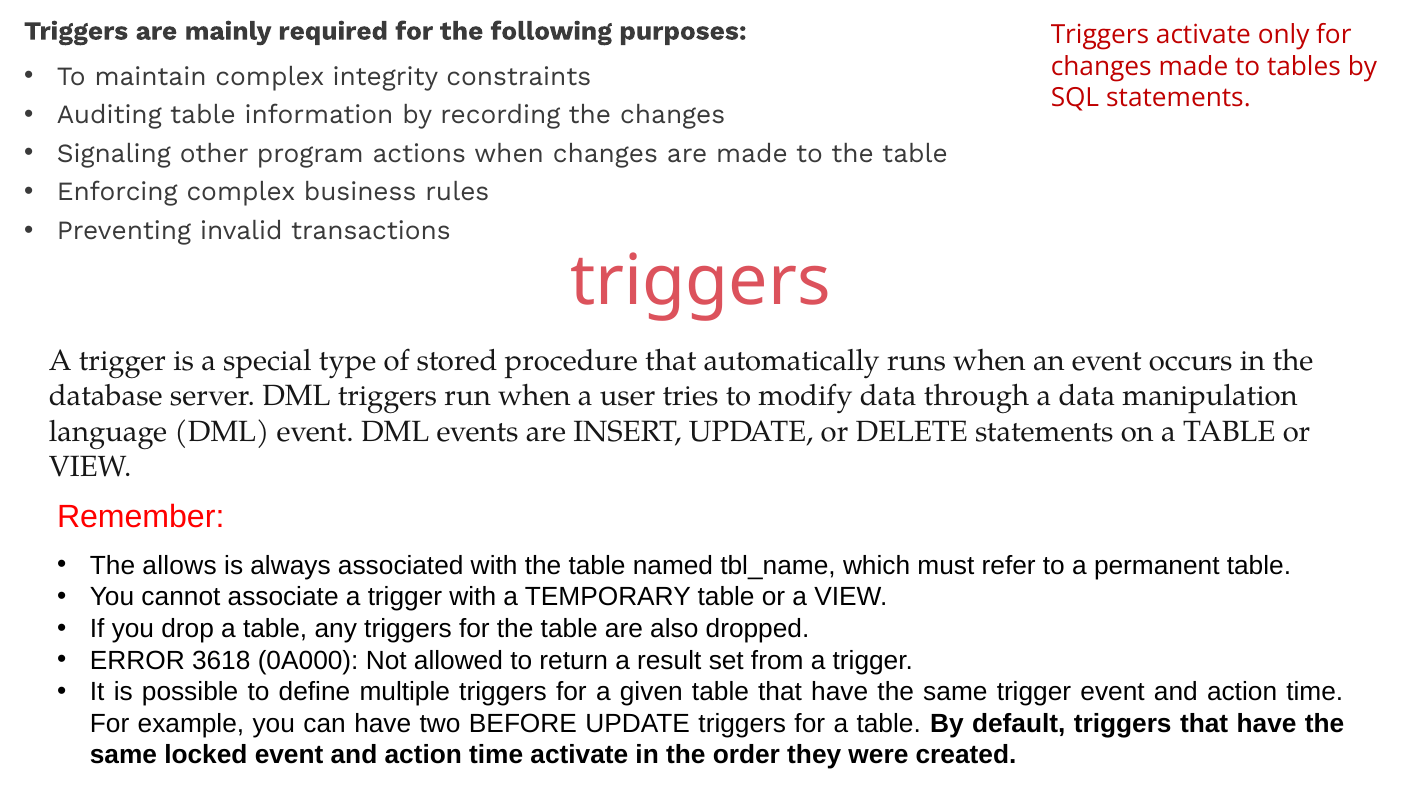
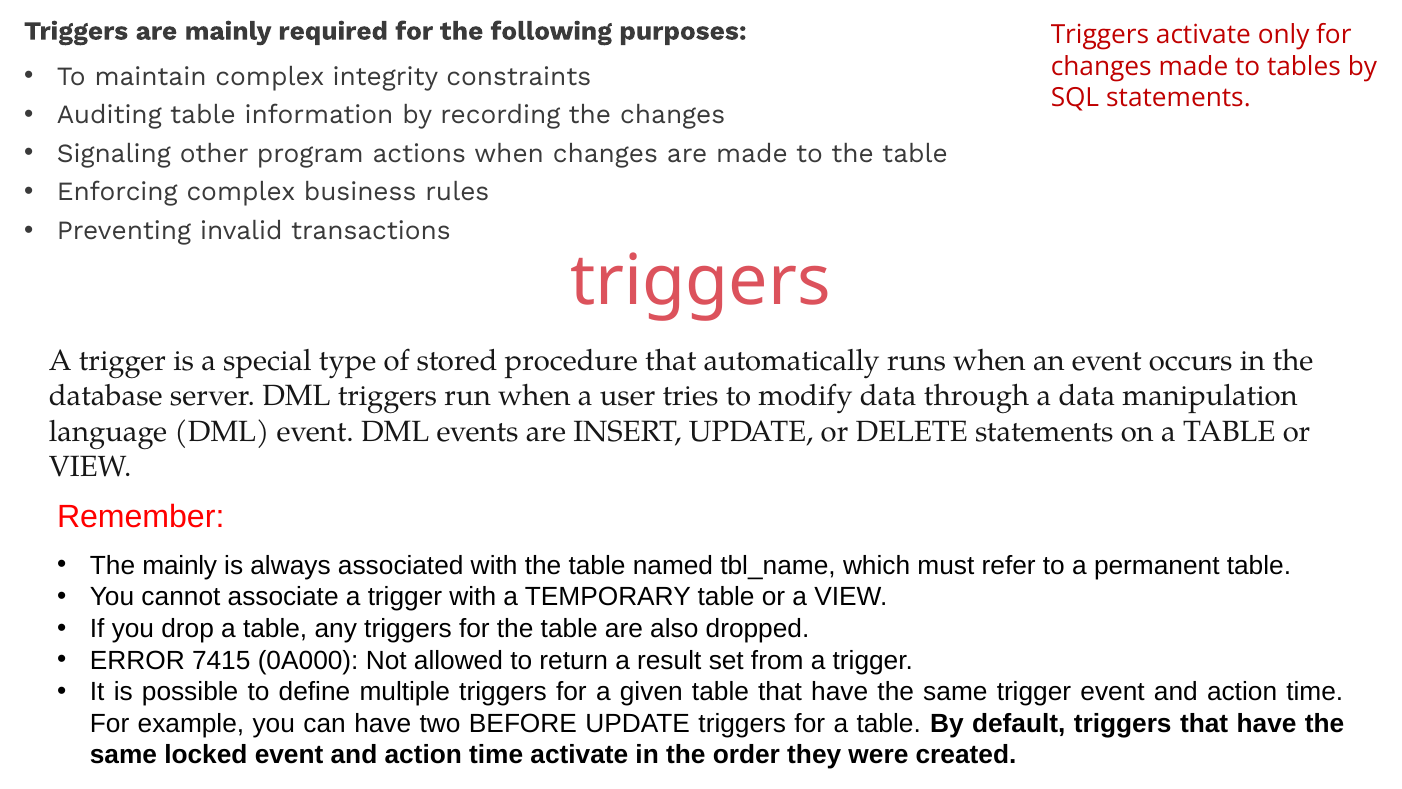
The allows: allows -> mainly
3618: 3618 -> 7415
